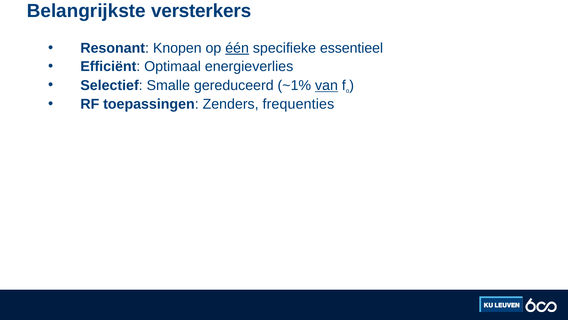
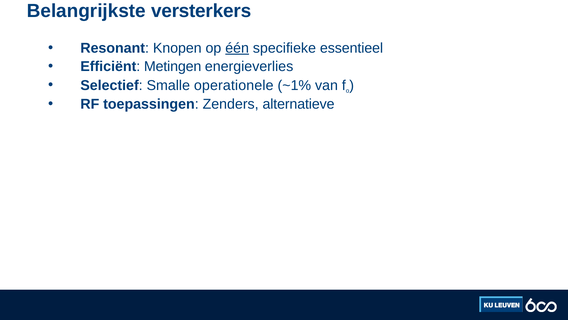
Optimaal: Optimaal -> Metingen
gereduceerd: gereduceerd -> operationele
van underline: present -> none
frequenties: frequenties -> alternatieve
